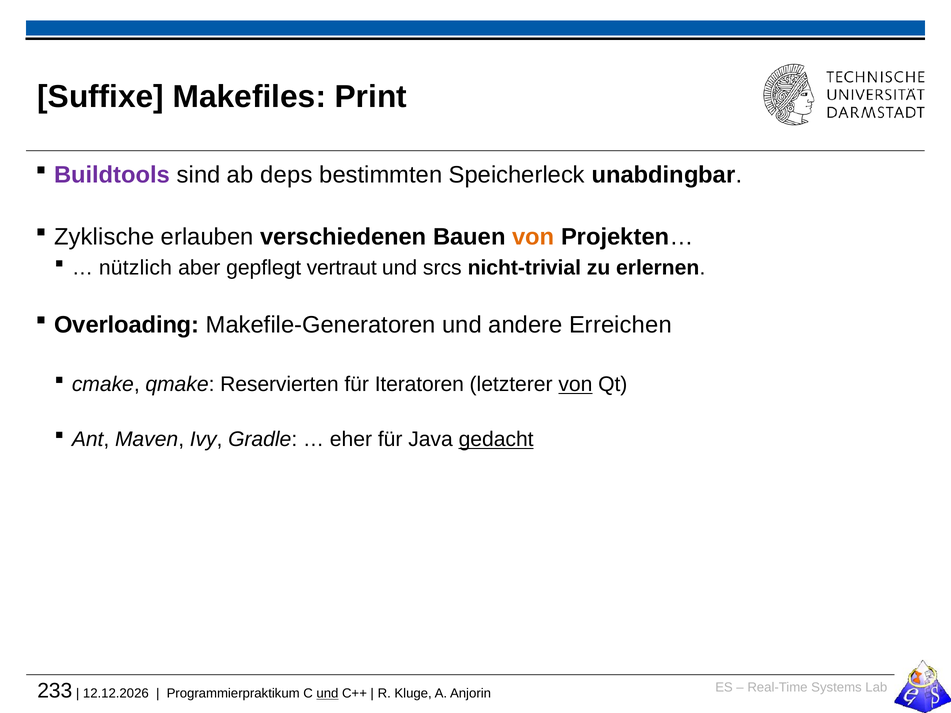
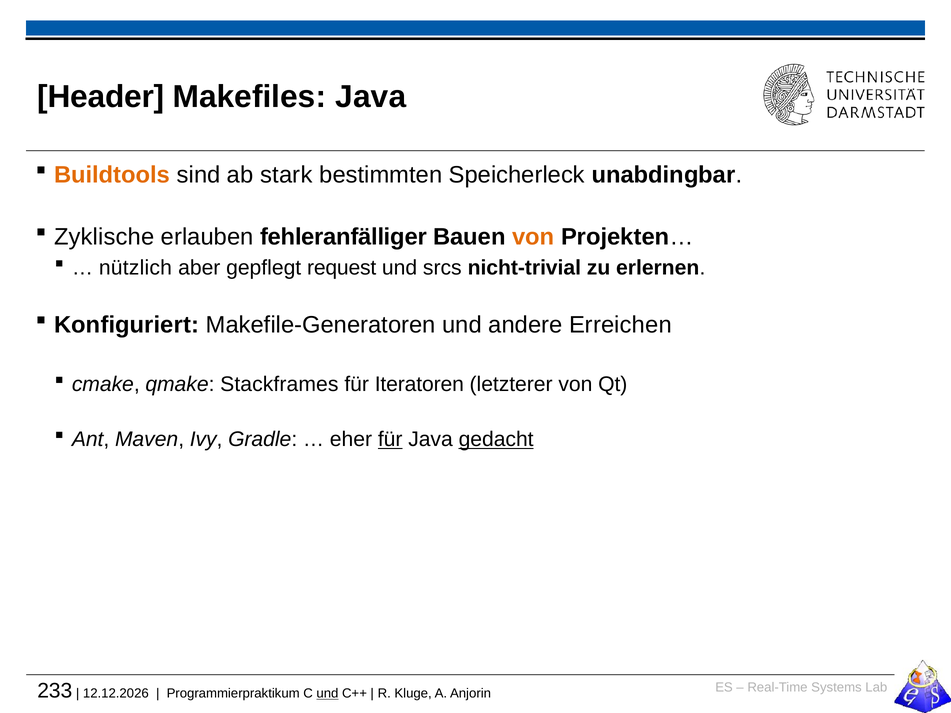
Suffixe: Suffixe -> Header
Makefiles Print: Print -> Java
Buildtools colour: purple -> orange
deps: deps -> stark
verschiedenen: verschiedenen -> fehleranfälliger
vertraut: vertraut -> request
Overloading: Overloading -> Konfiguriert
Reservierten: Reservierten -> Stackframes
von at (575, 385) underline: present -> none
für at (390, 440) underline: none -> present
